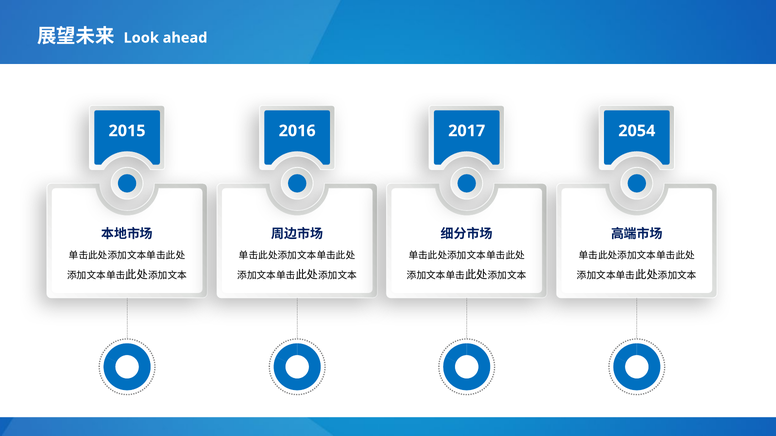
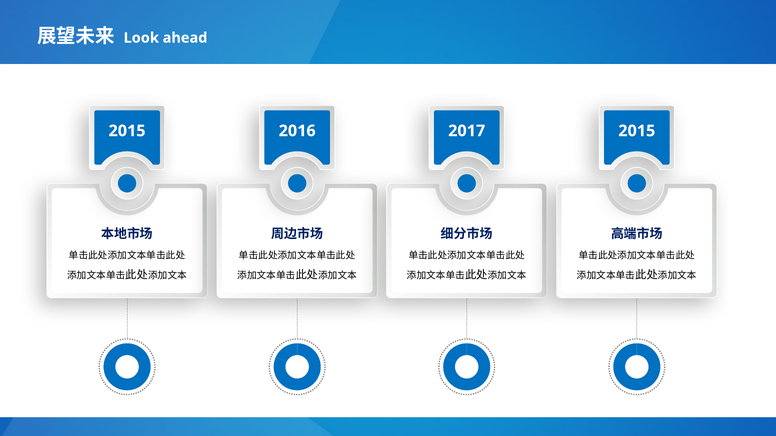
2054 at (637, 131): 2054 -> 2015
